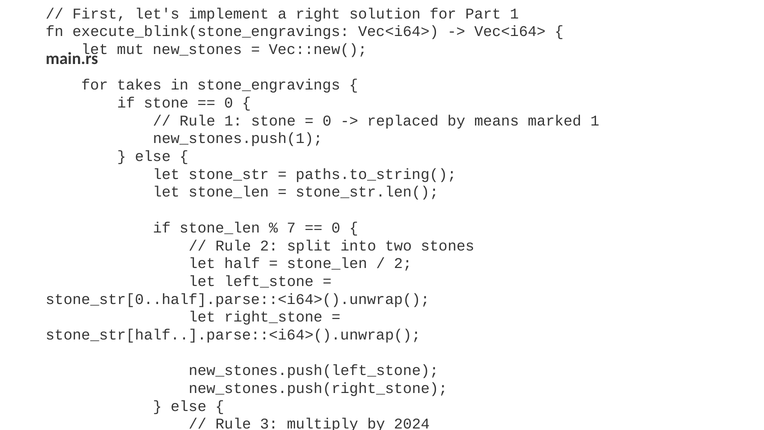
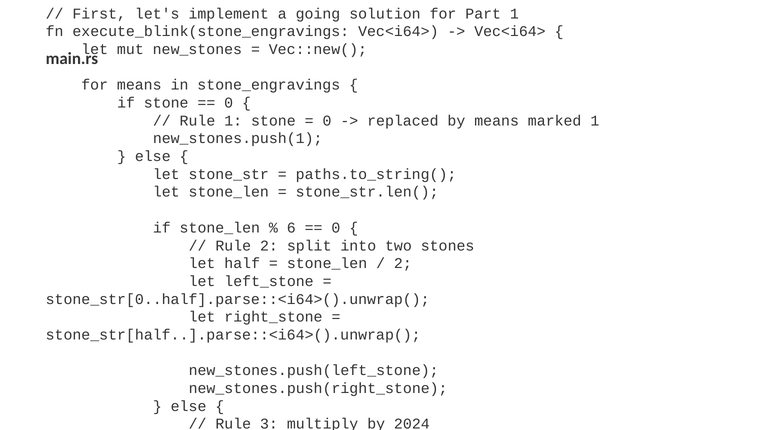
right: right -> going
for takes: takes -> means
7: 7 -> 6
